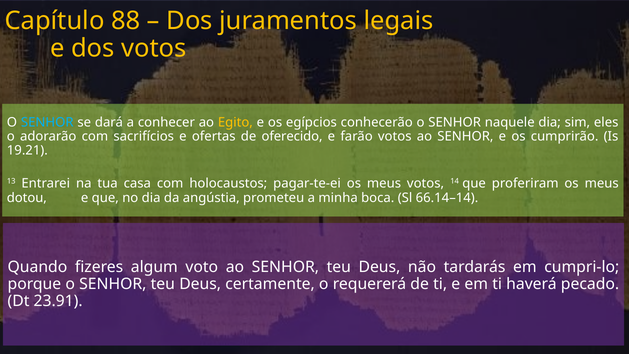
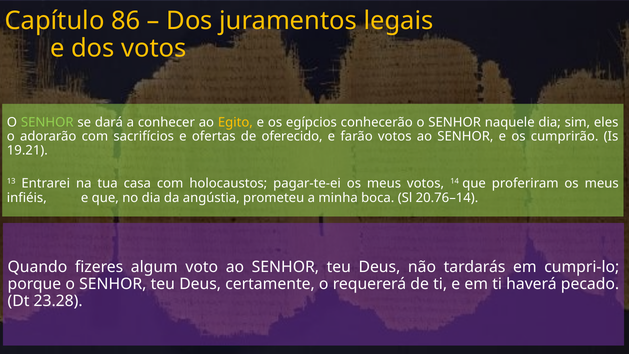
88: 88 -> 86
SENHOR at (47, 122) colour: light blue -> light green
dotou: dotou -> infiéis
66.14–14: 66.14–14 -> 20.76–14
23.91: 23.91 -> 23.28
